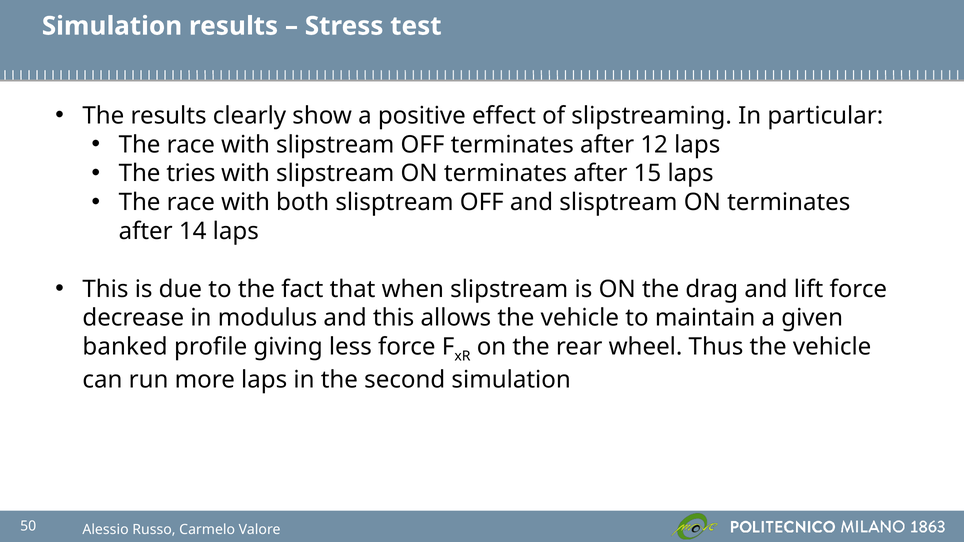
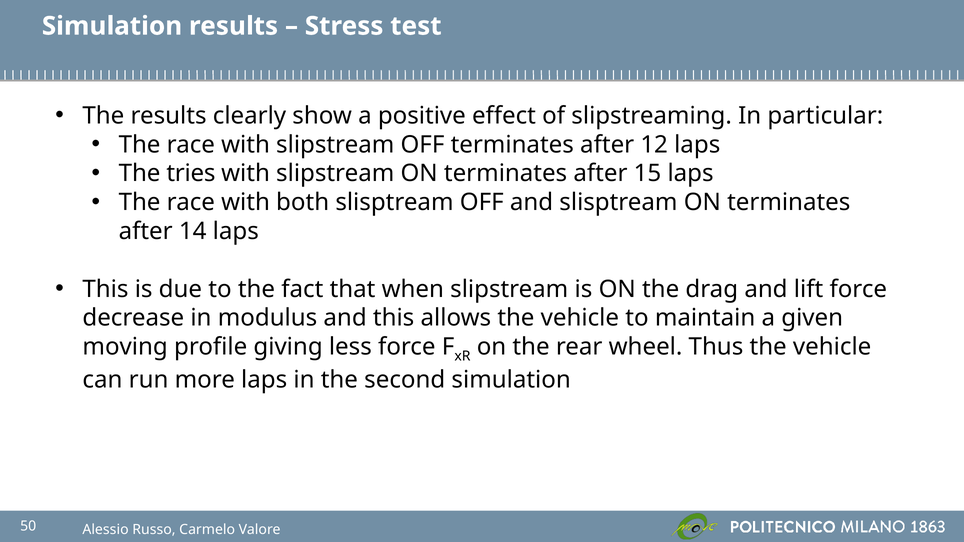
banked: banked -> moving
